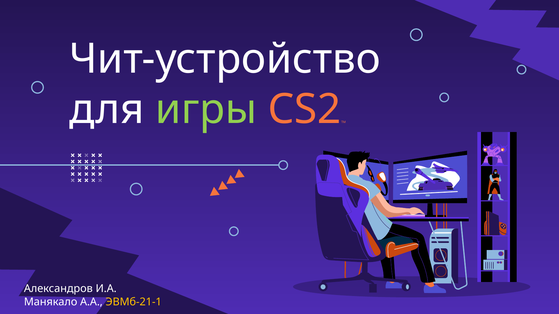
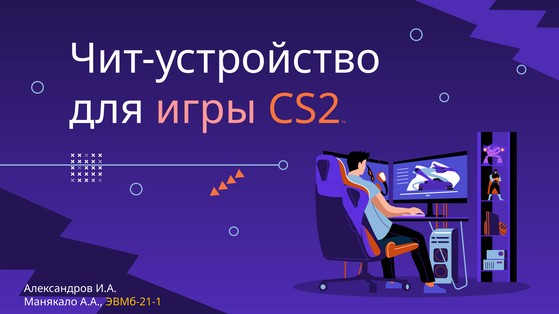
игры colour: light green -> pink
